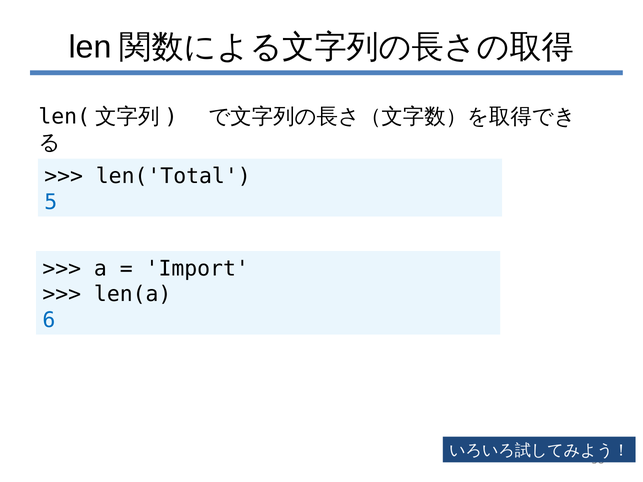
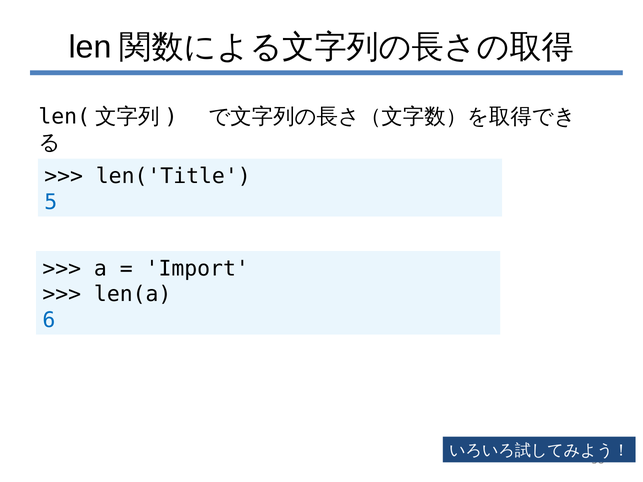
len('Total: len('Total -> len('Title
